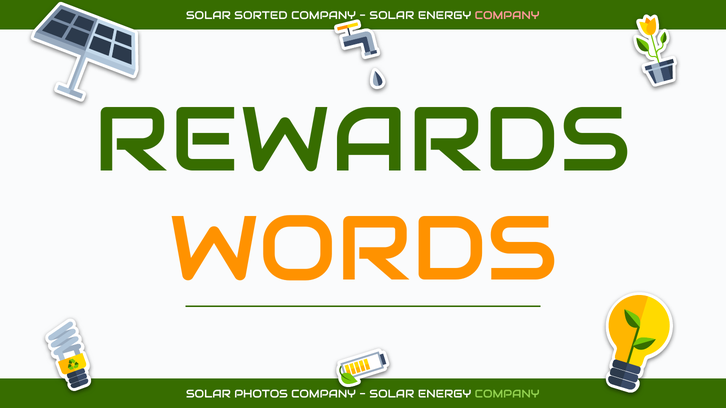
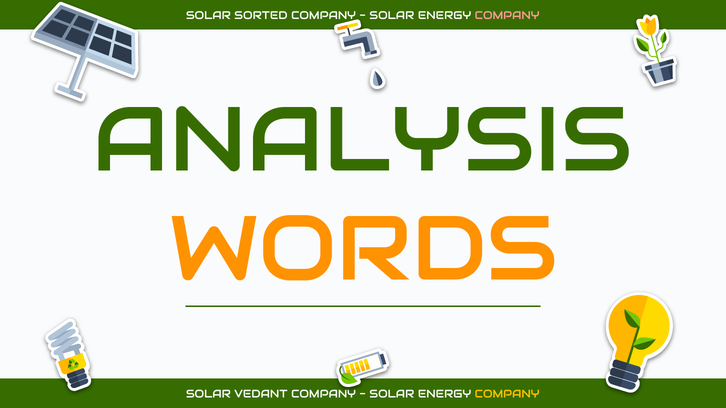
REWARDS: REWARDS -> ANALYSIS
PHOTOS: PHOTOS -> VEDANT
COMPANY at (507, 394) colour: light green -> yellow
